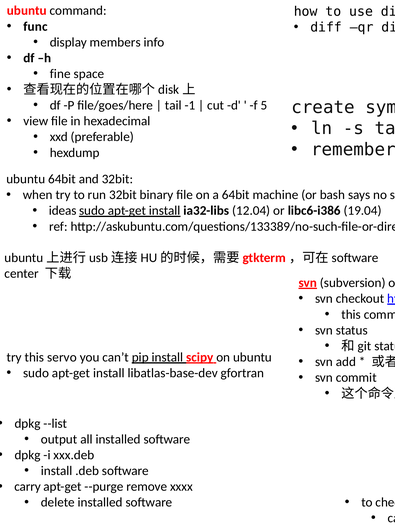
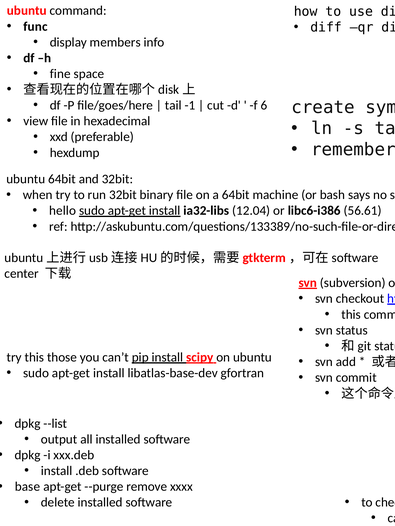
5: 5 -> 6
ideas: ideas -> hello
19.04: 19.04 -> 56.61
servo: servo -> those
carry: carry -> base
